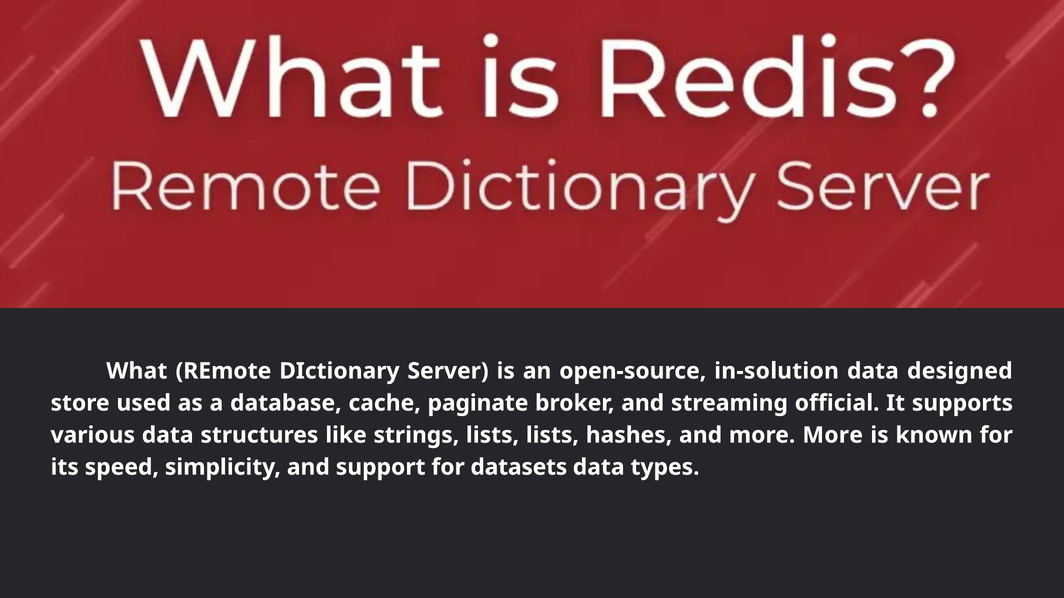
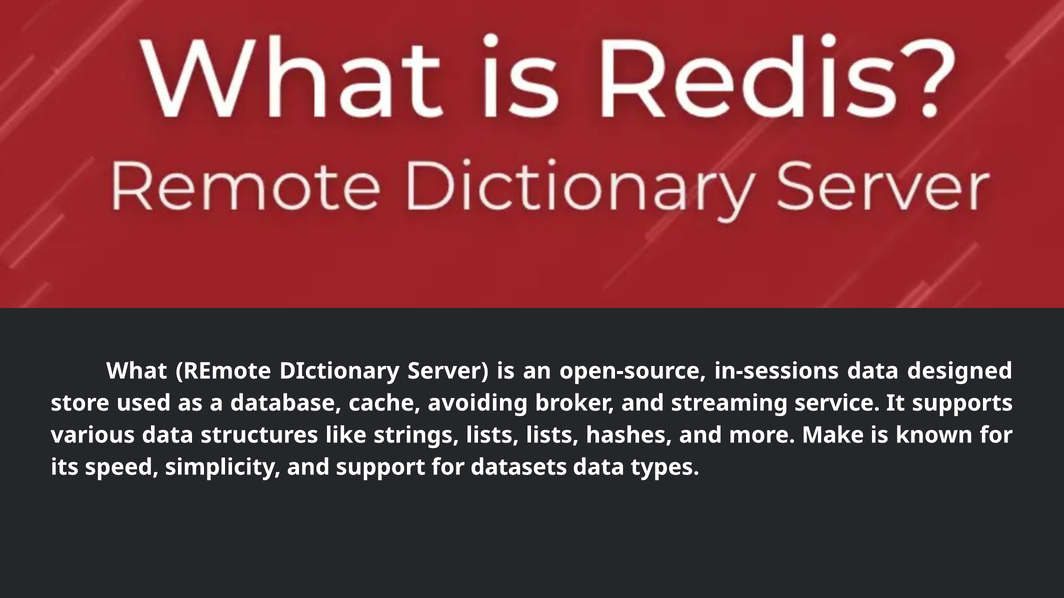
in-solution: in-solution -> in-sessions
paginate: paginate -> avoiding
official: official -> service
more More: More -> Make
